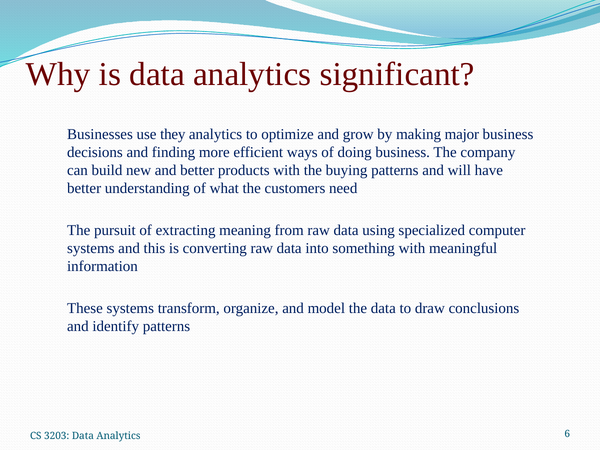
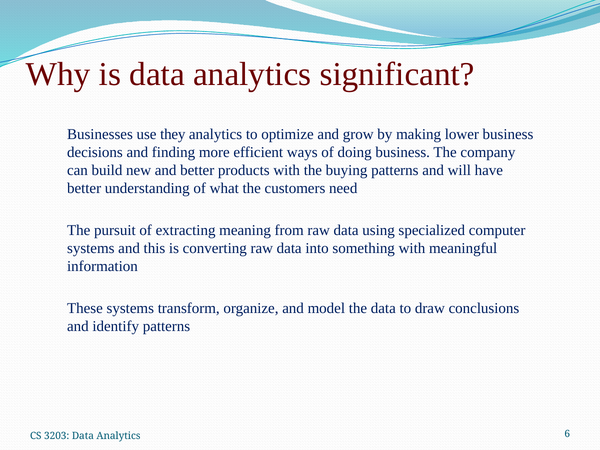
major: major -> lower
